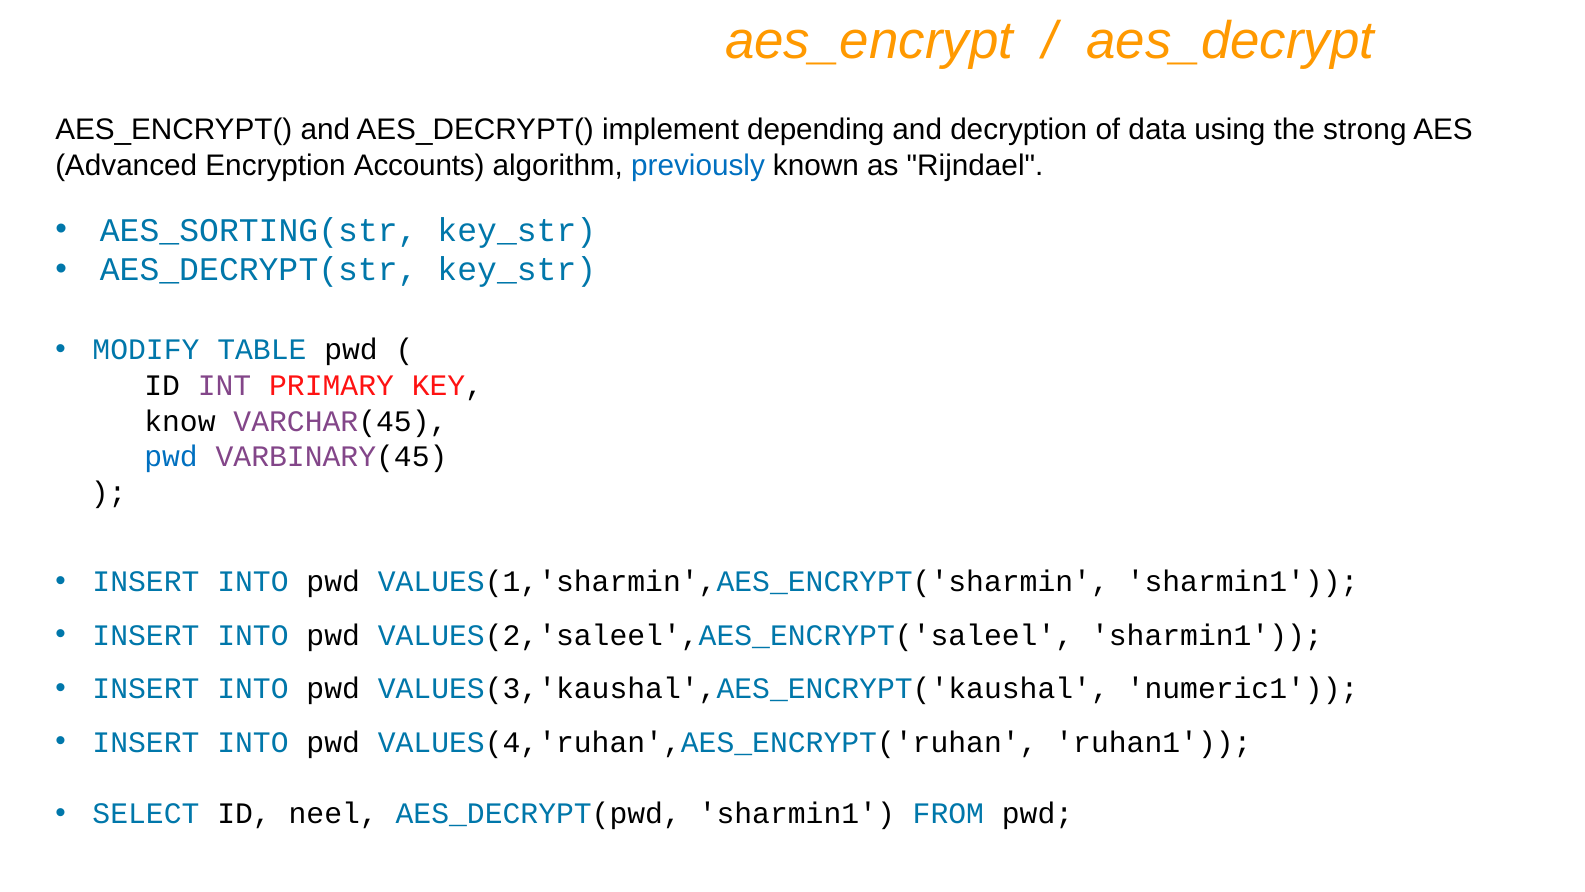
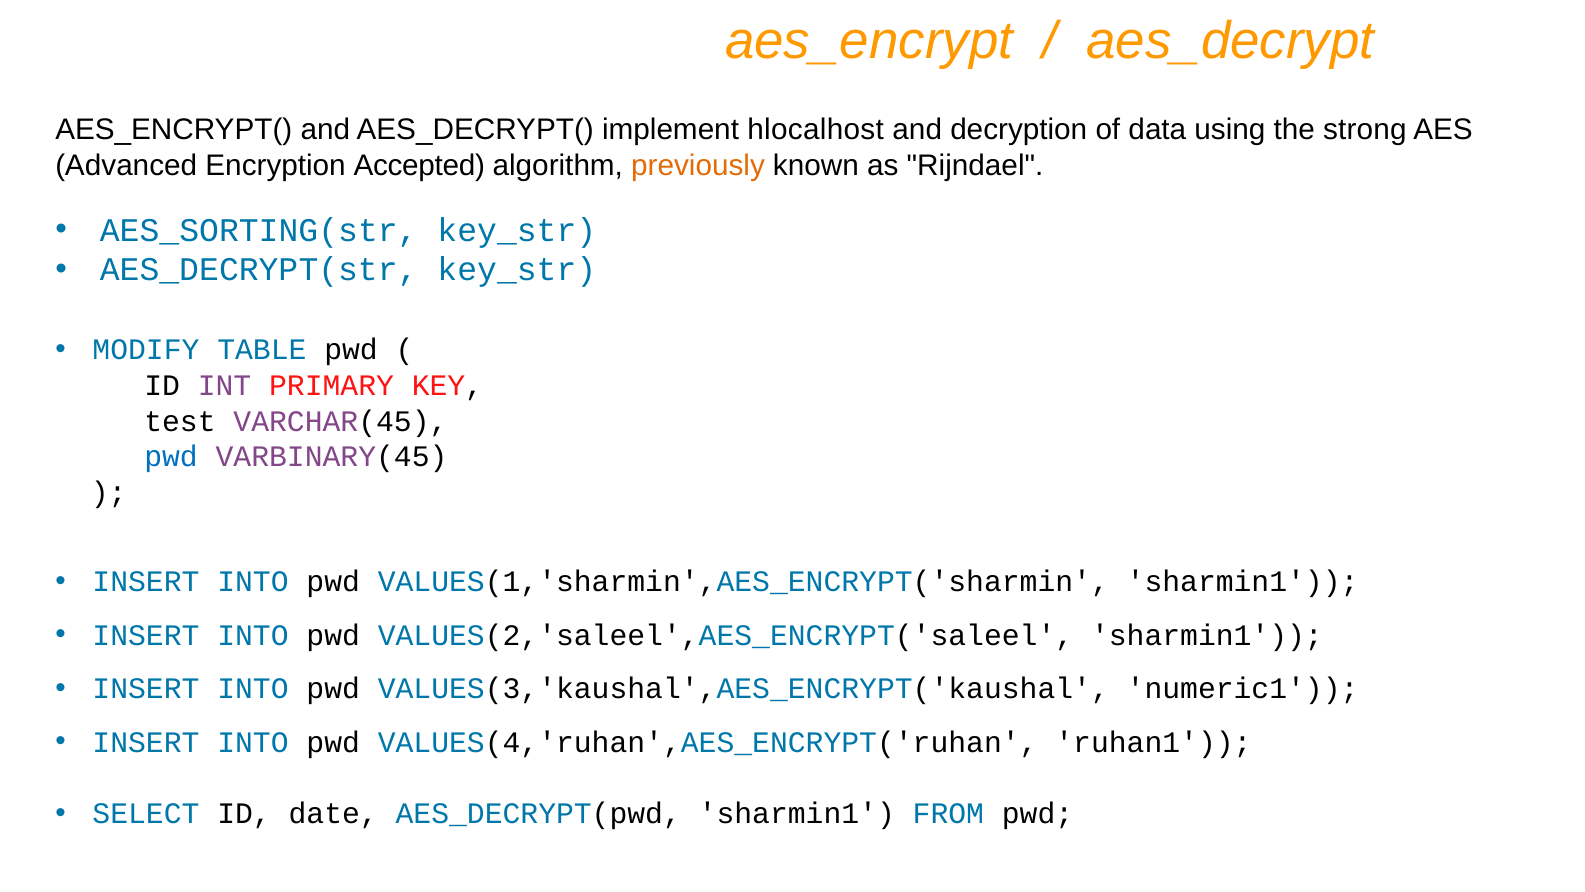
depending: depending -> hlocalhost
Accounts: Accounts -> Accepted
previously colour: blue -> orange
know: know -> test
neel: neel -> date
